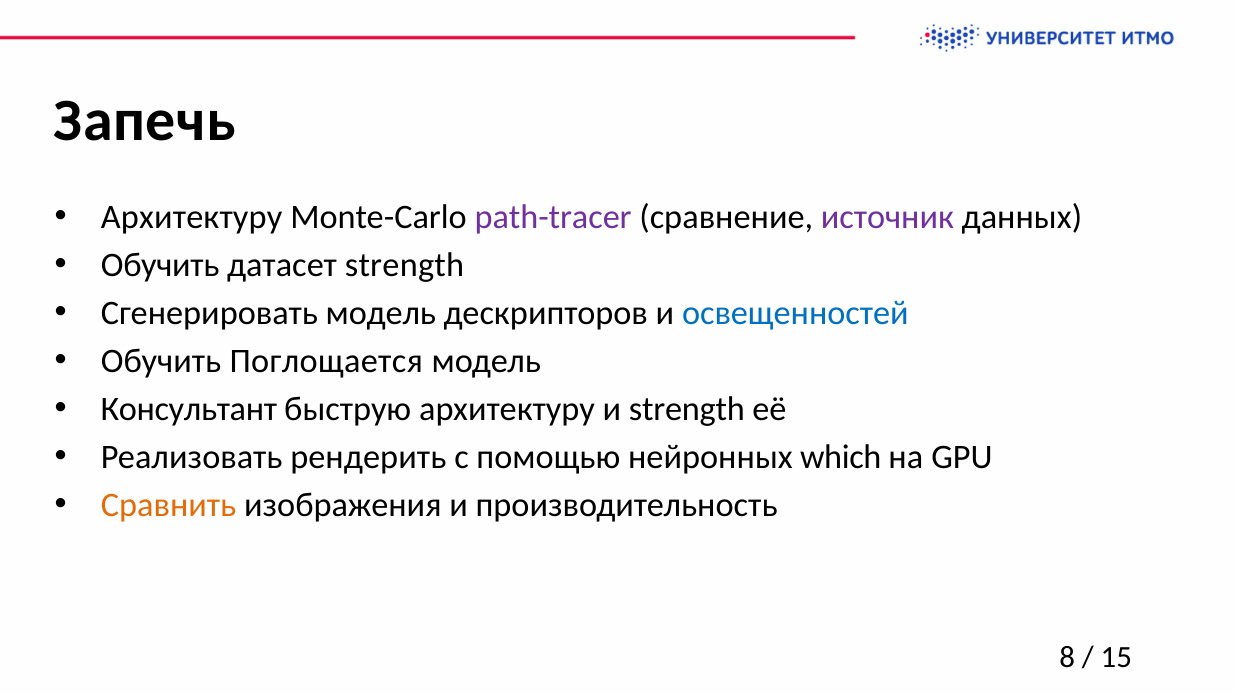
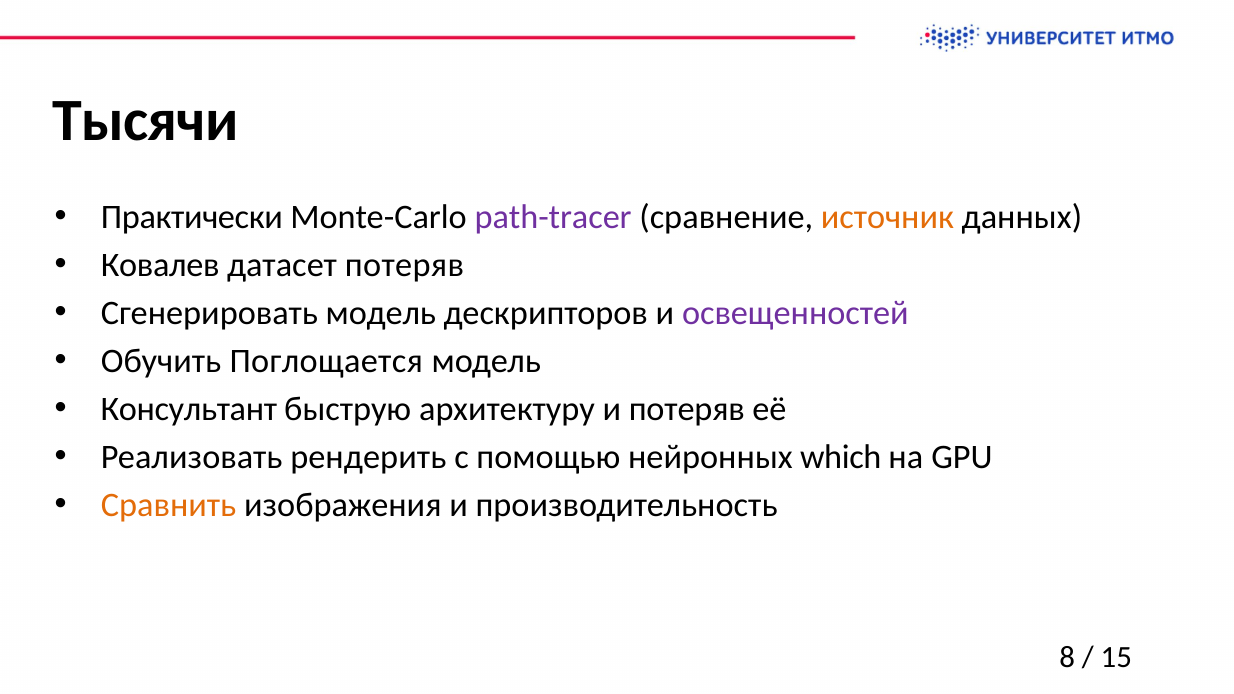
Запечь: Запечь -> Тысячи
Архитектуру at (192, 217): Архитектуру -> Практически
источник colour: purple -> orange
Обучить at (160, 265): Обучить -> Ковалев
датасет strength: strength -> потеряв
освещенностей colour: blue -> purple
и strength: strength -> потеряв
